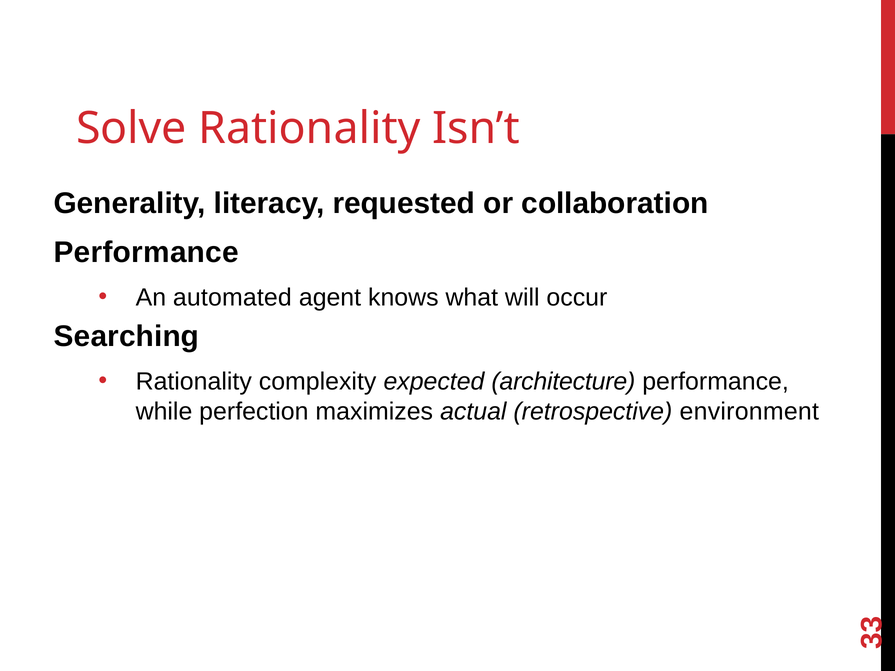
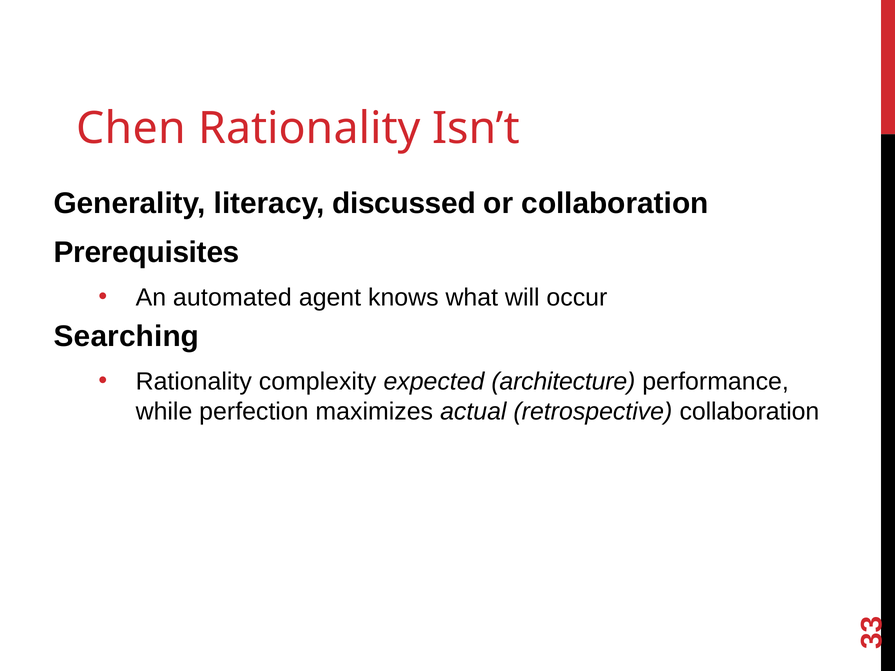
Solve: Solve -> Chen
requested: requested -> discussed
Performance at (146, 253): Performance -> Prerequisites
retrospective environment: environment -> collaboration
